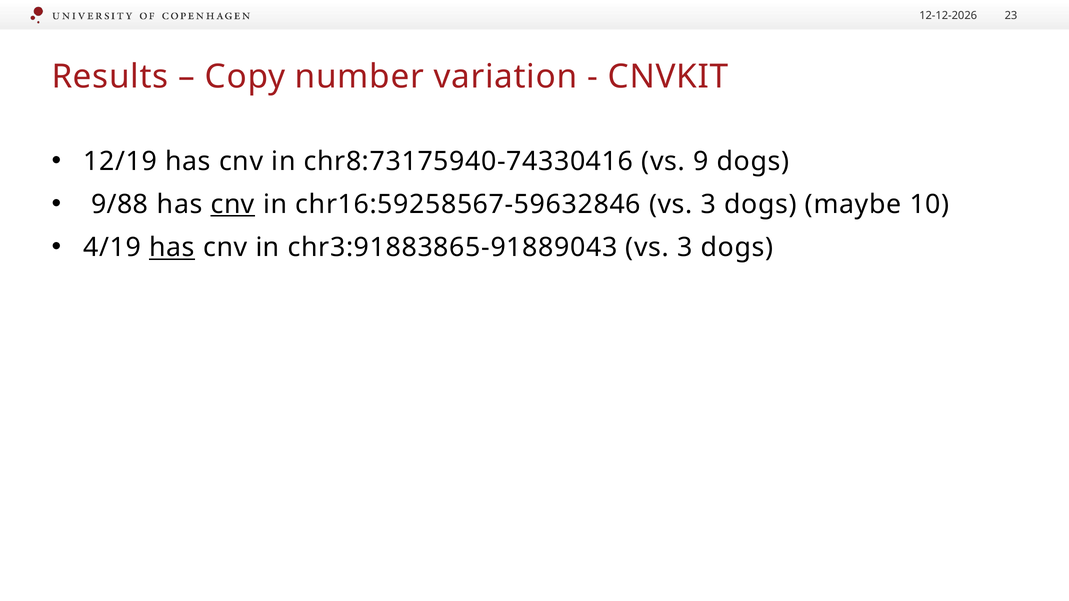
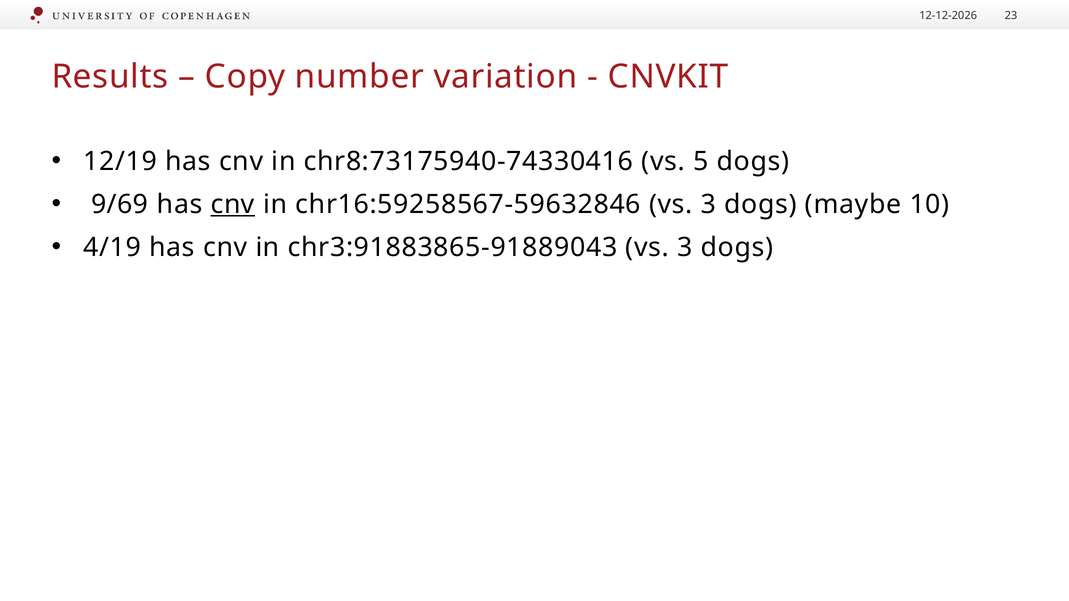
9: 9 -> 5
9/88: 9/88 -> 9/69
has at (172, 248) underline: present -> none
